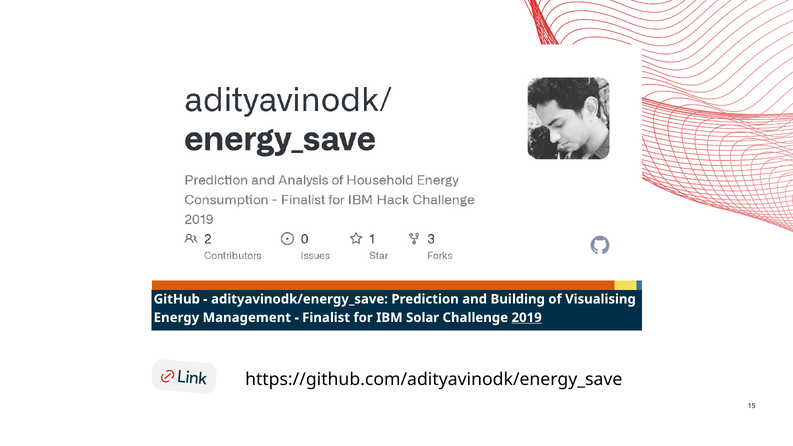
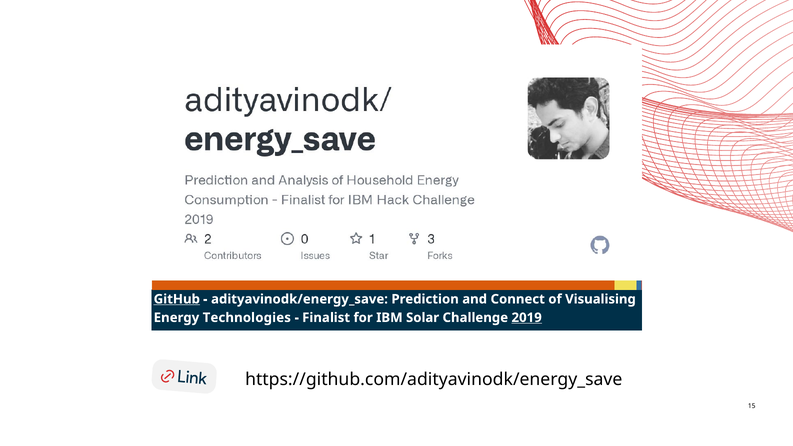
GitHub underline: none -> present
Building: Building -> Connect
Management: Management -> Technologies
